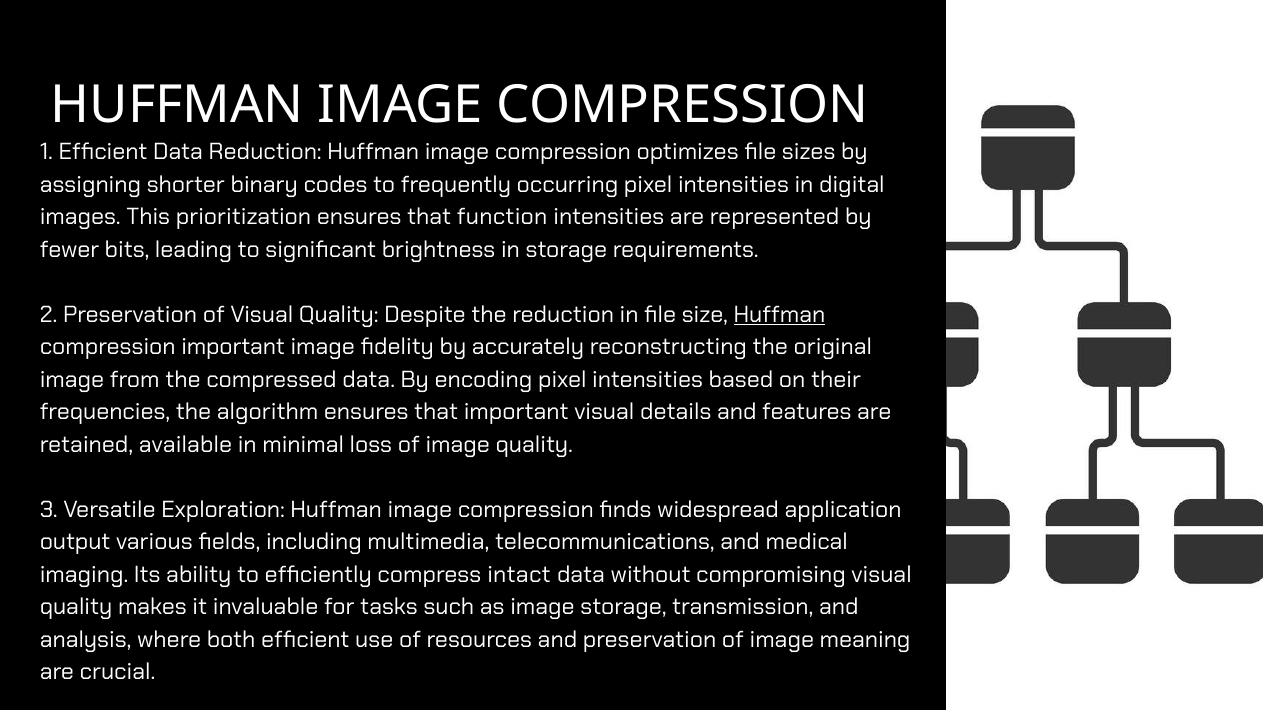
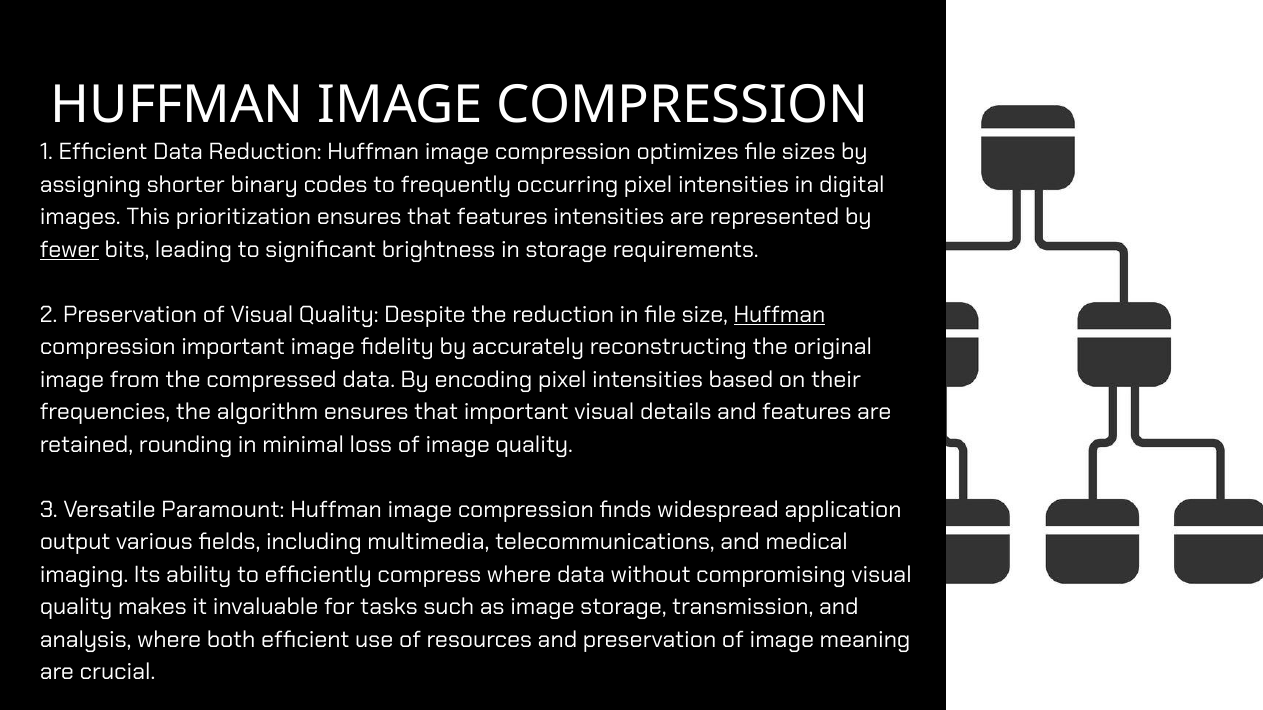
that function: function -> features
fewer underline: none -> present
available: available -> rounding
Exploration: Exploration -> Paramount
compress intact: intact -> where
